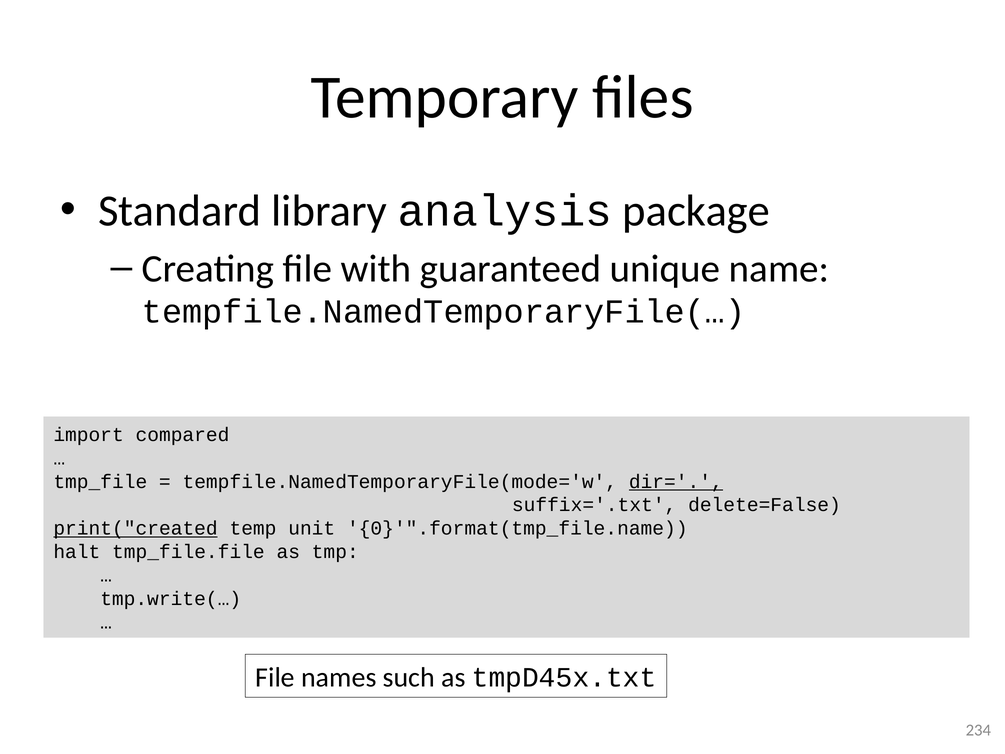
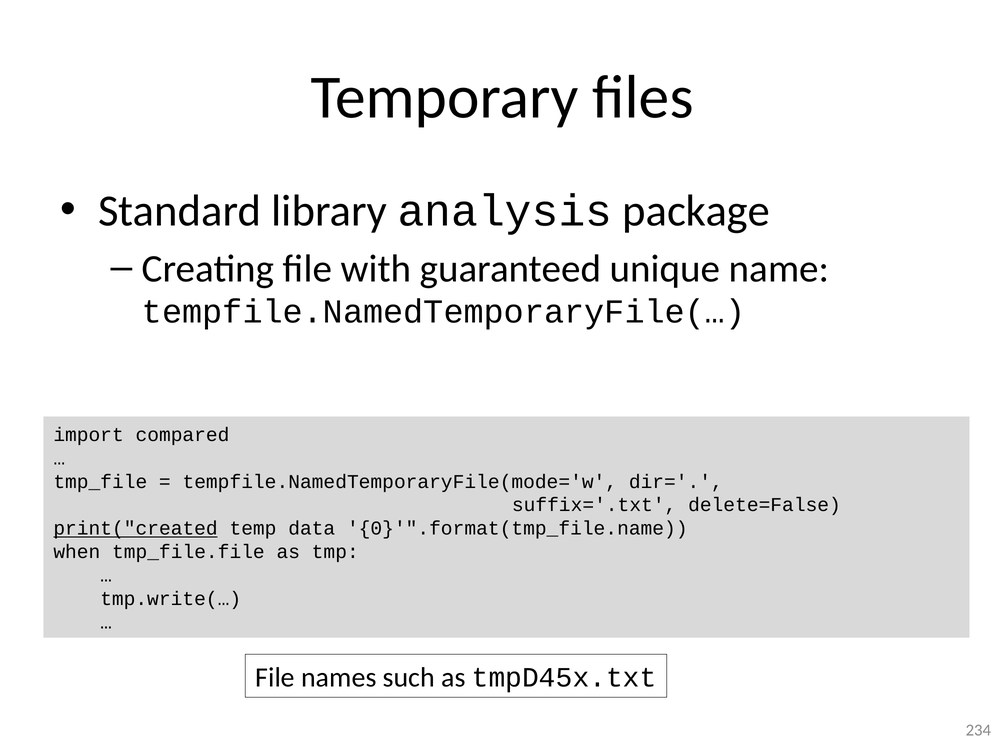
dir= underline: present -> none
unit: unit -> data
halt: halt -> when
